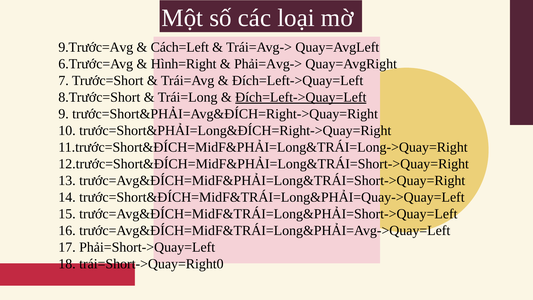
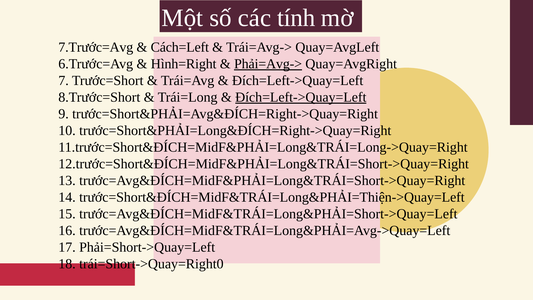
loại: loại -> tính
9.Trước=Avg: 9.Trước=Avg -> 7.Trước=Avg
Phải=Avg-> underline: none -> present
trước=Short&ĐÍCH=MidF&TRÁI=Long&PHẢI=Quay->Quay=Left: trước=Short&ĐÍCH=MidF&TRÁI=Long&PHẢI=Quay->Quay=Left -> trước=Short&ĐÍCH=MidF&TRÁI=Long&PHẢI=Thiện->Quay=Left
